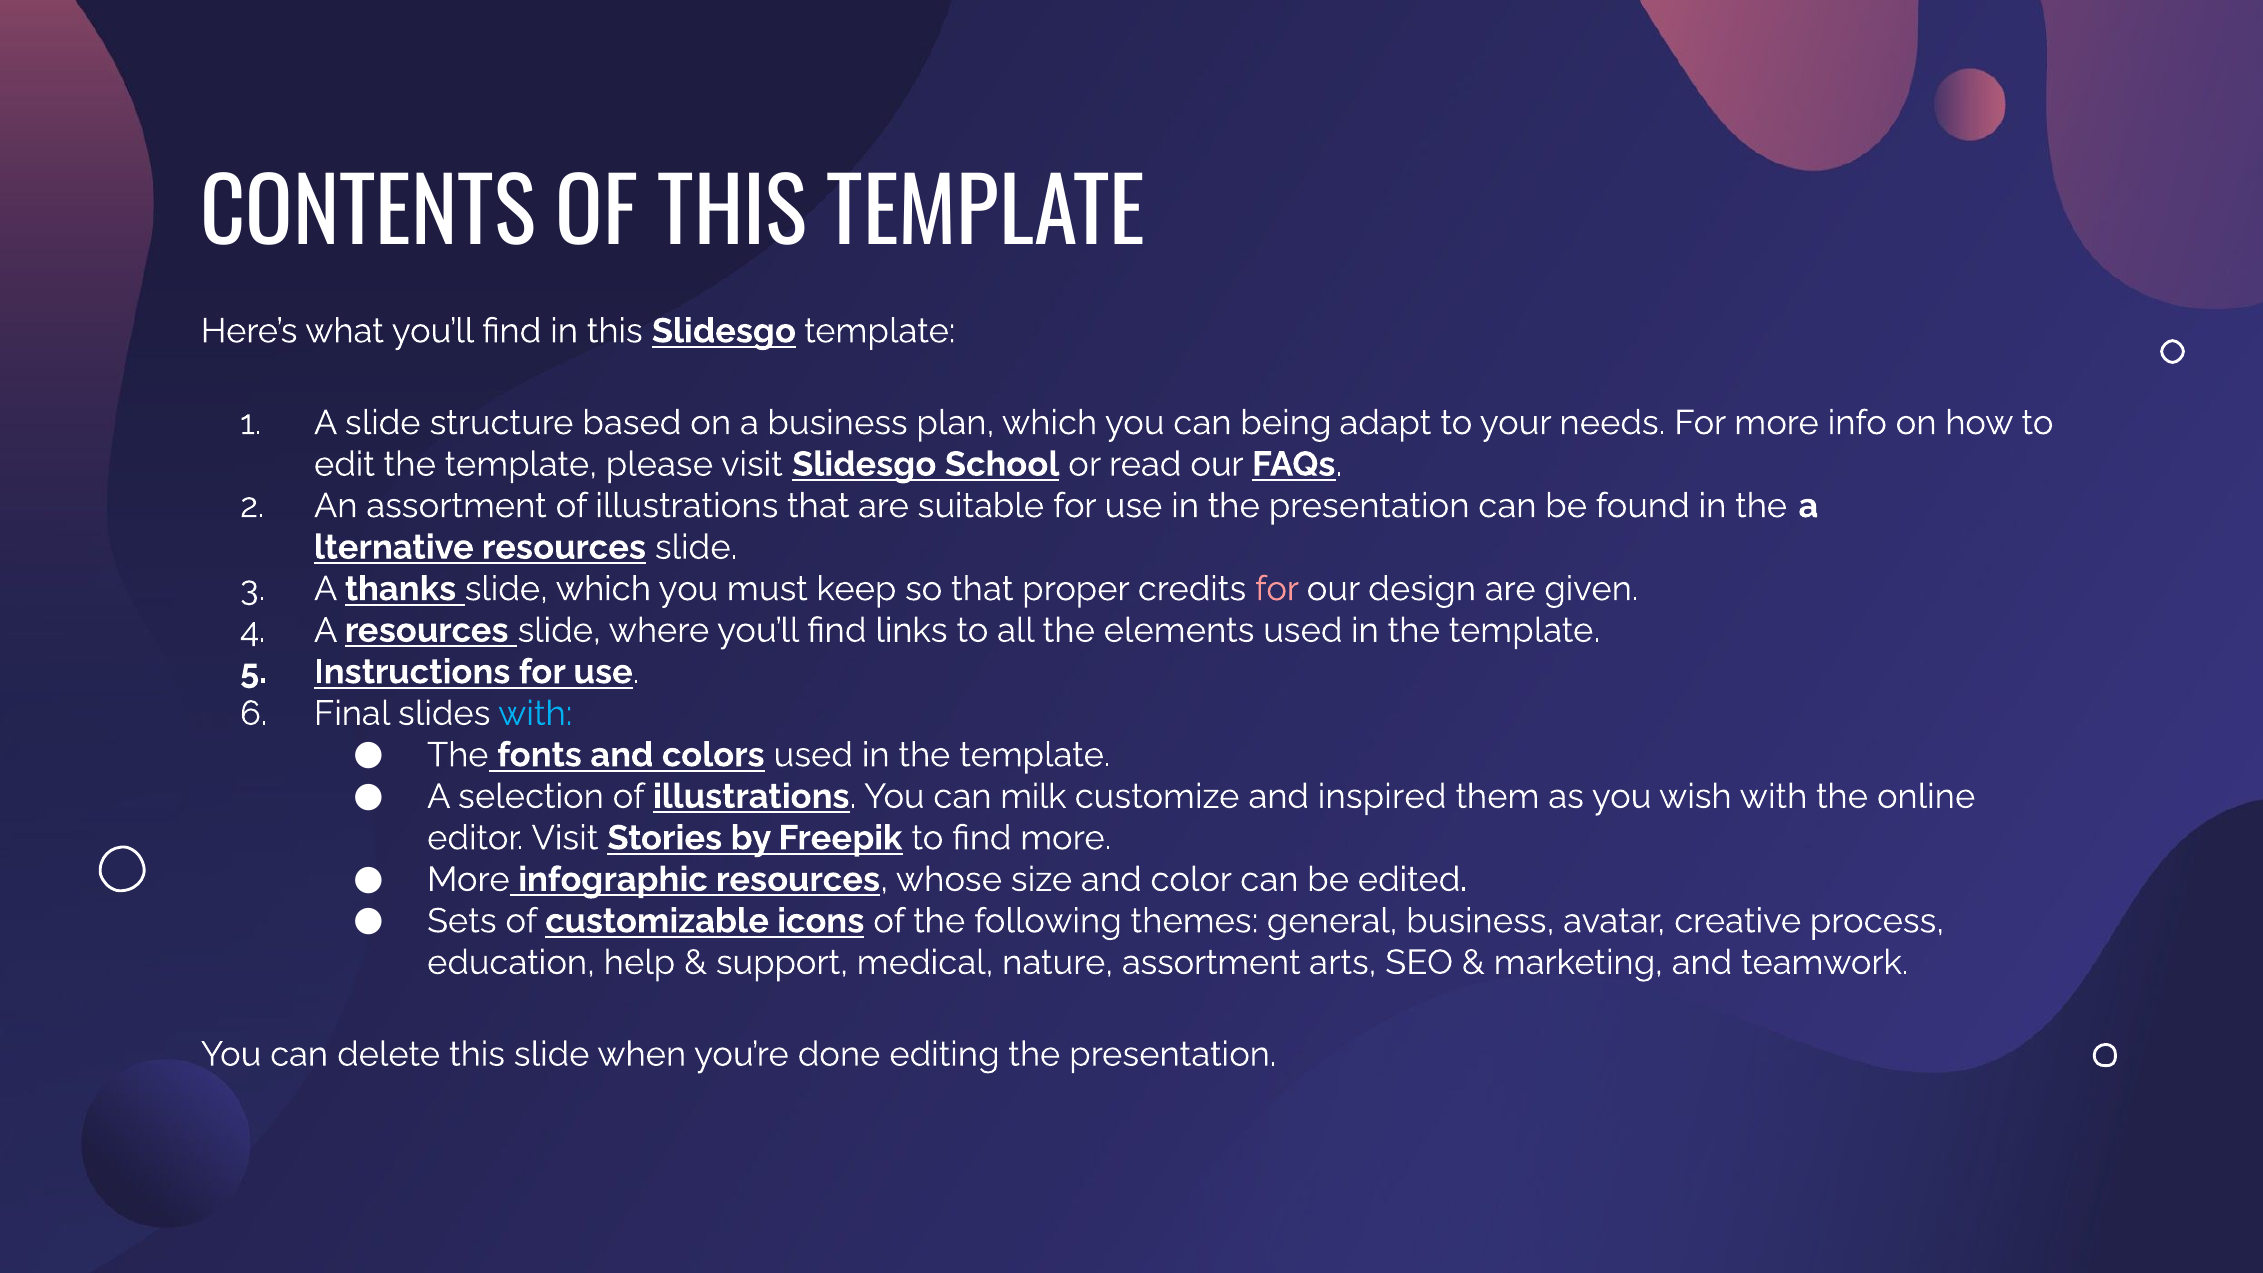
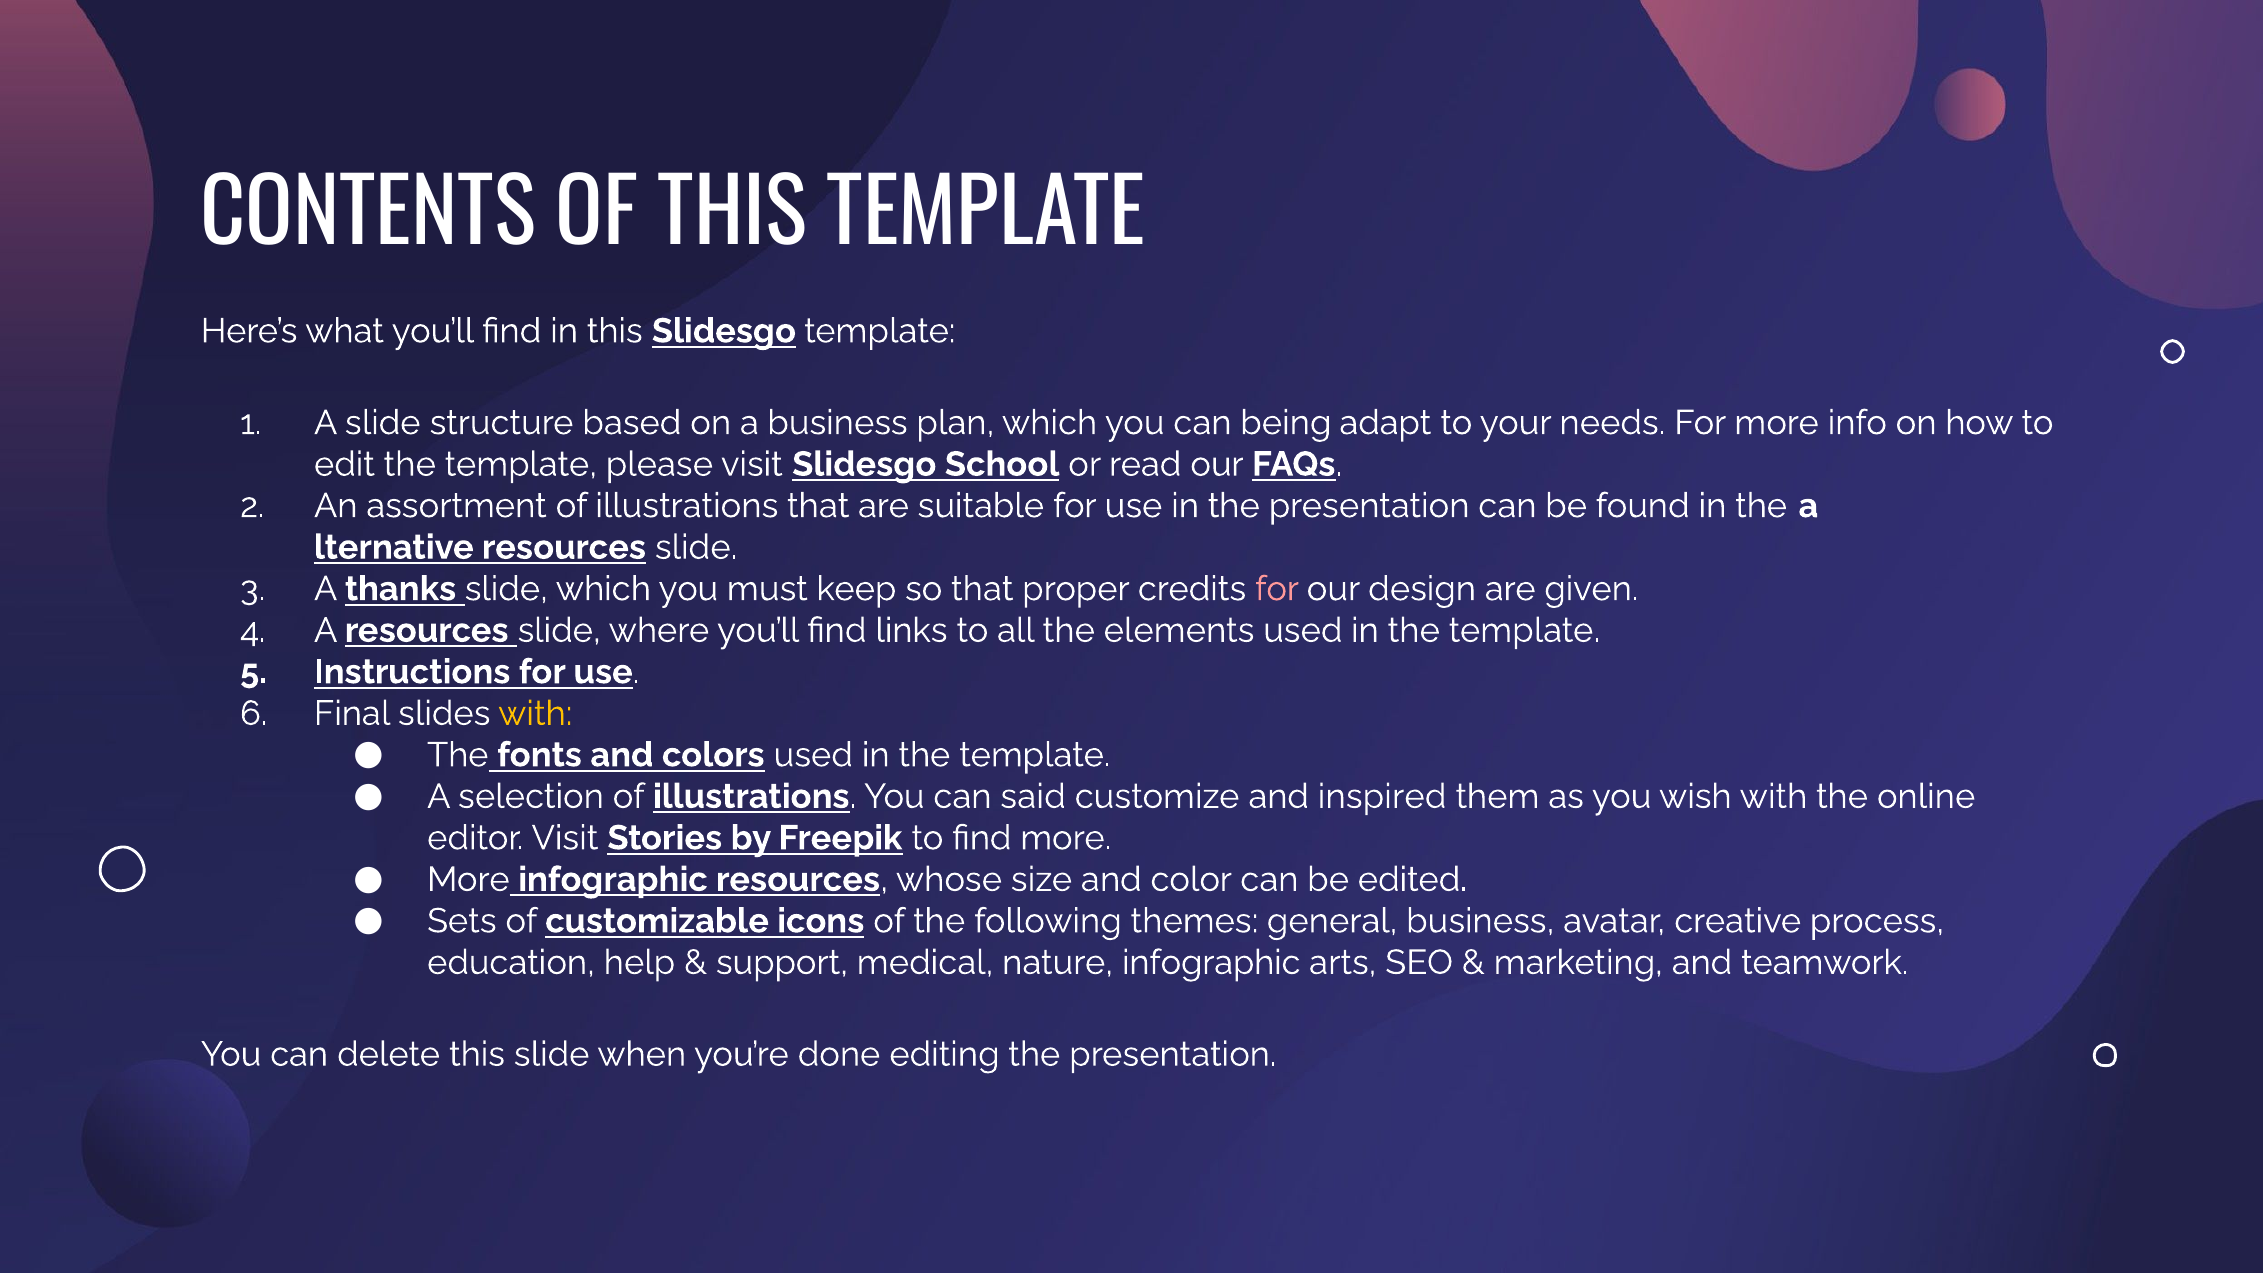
with at (535, 713) colour: light blue -> yellow
milk: milk -> said
nature assortment: assortment -> infographic
